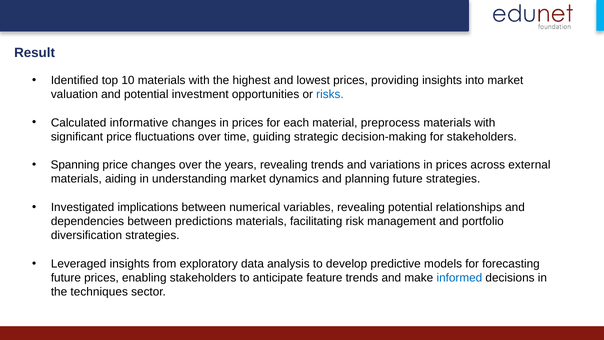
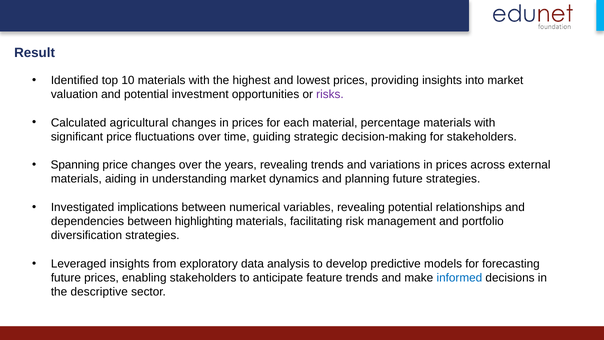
risks colour: blue -> purple
informative: informative -> agricultural
preprocess: preprocess -> percentage
predictions: predictions -> highlighting
techniques: techniques -> descriptive
